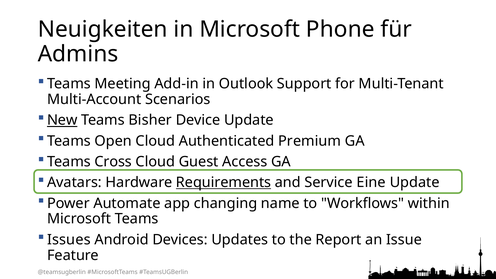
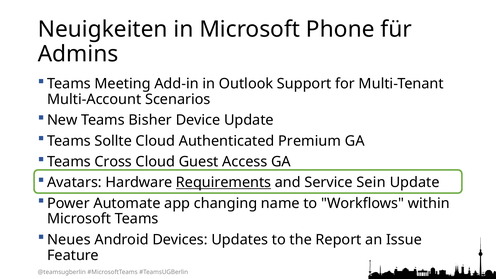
New underline: present -> none
Open: Open -> Sollte
Eine: Eine -> Sein
Issues: Issues -> Neues
